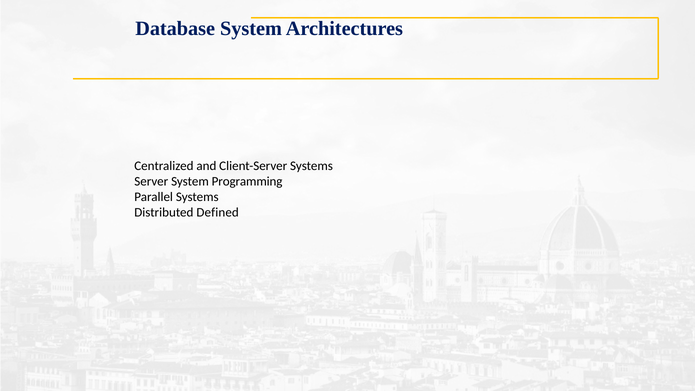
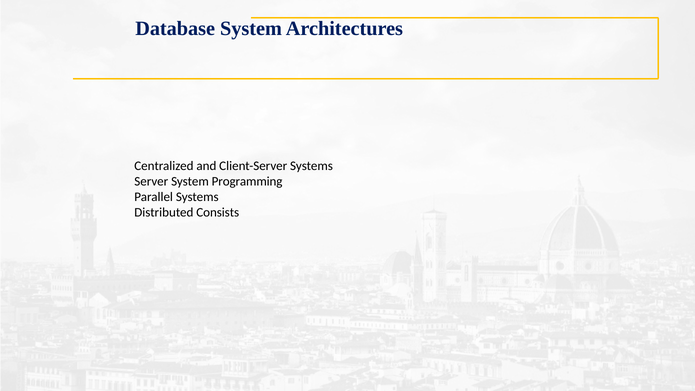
Defined: Defined -> Consists
